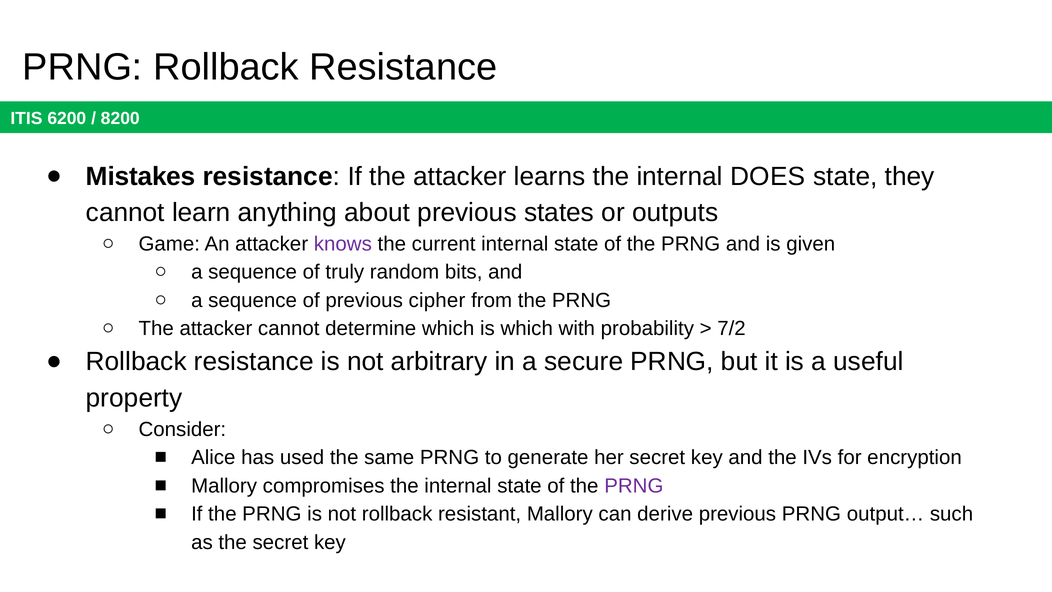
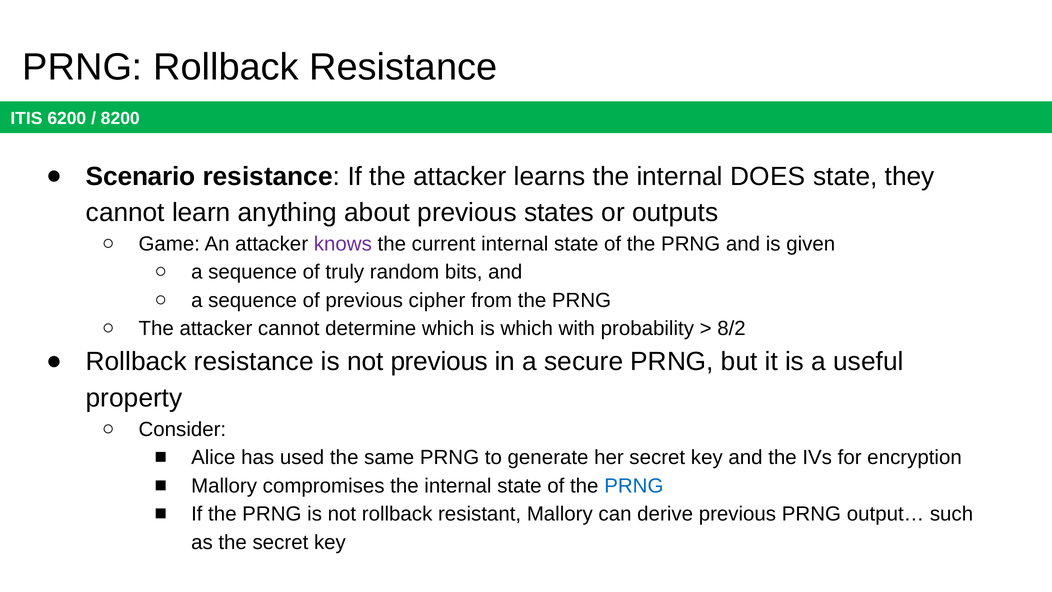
Mistakes: Mistakes -> Scenario
7/2: 7/2 -> 8/2
not arbitrary: arbitrary -> previous
PRNG at (634, 486) colour: purple -> blue
